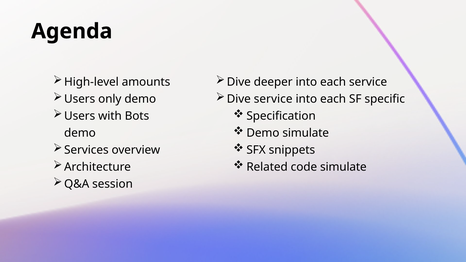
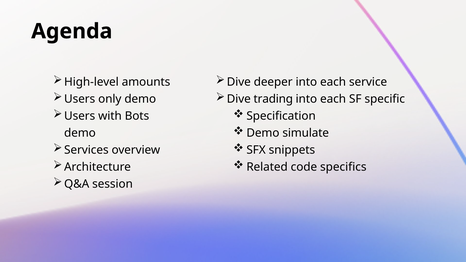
Dive service: service -> trading
code simulate: simulate -> specifics
